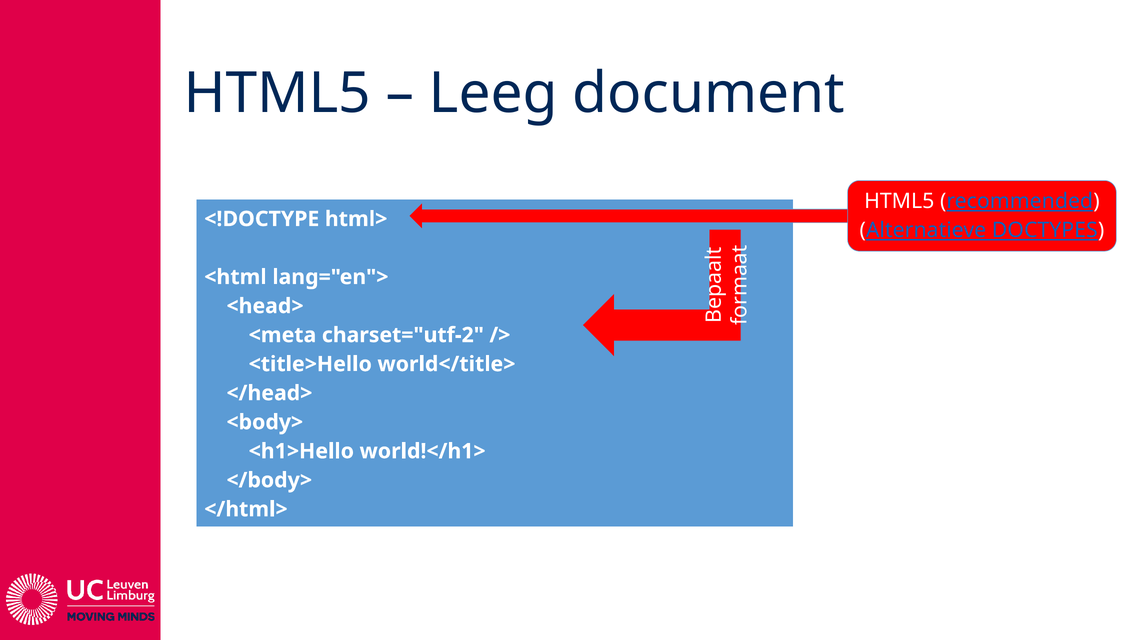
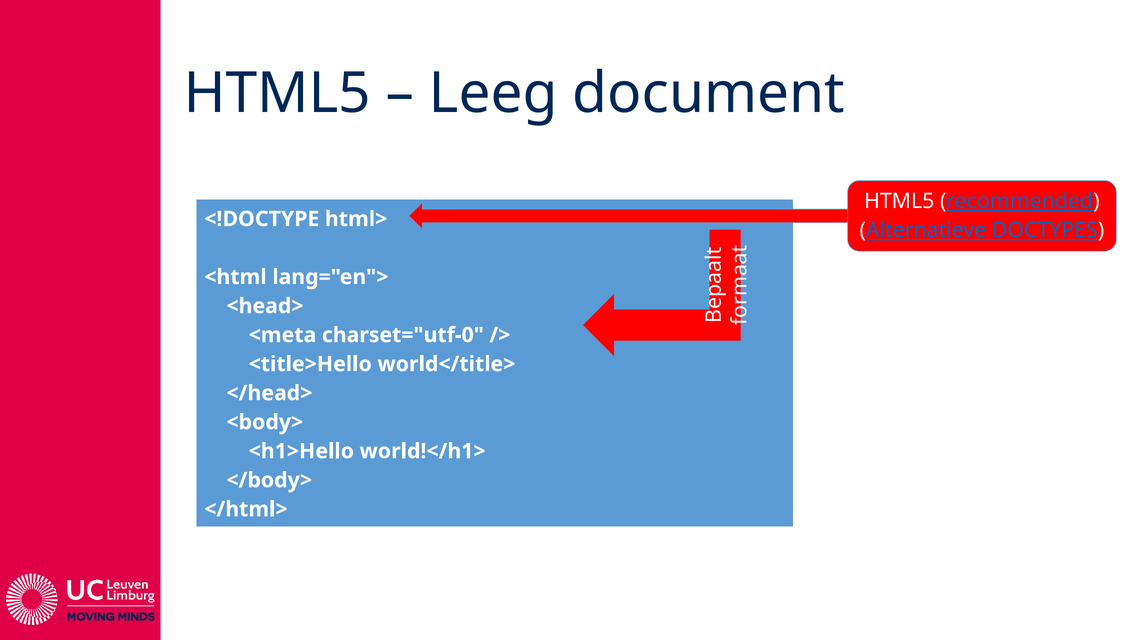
charset="utf-2: charset="utf-2 -> charset="utf-0
